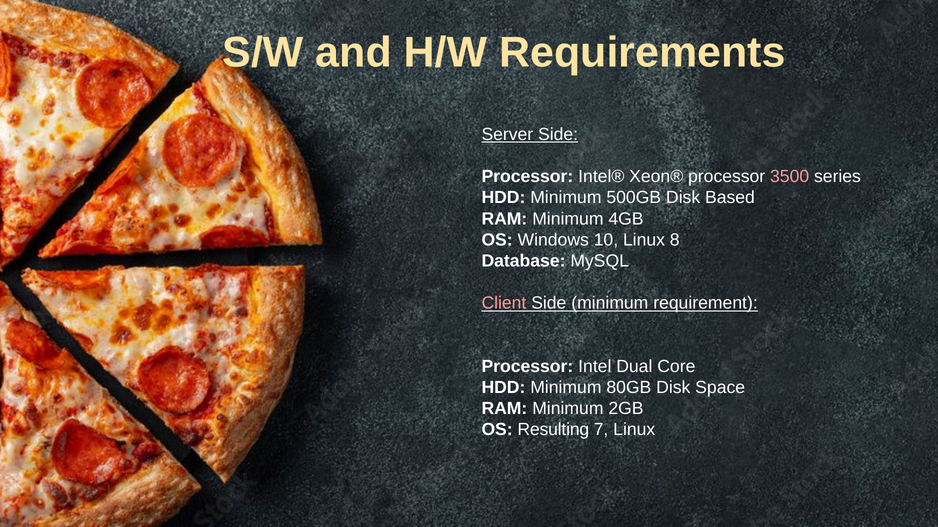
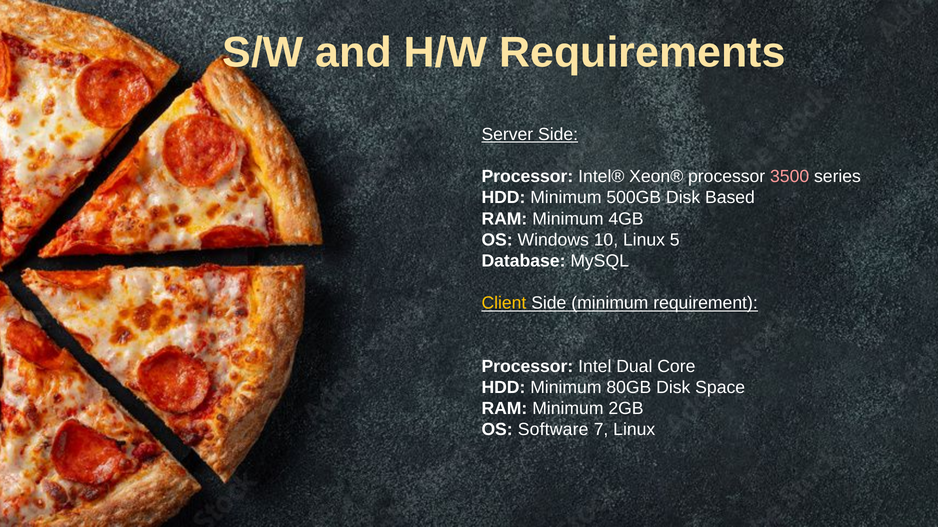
8: 8 -> 5
Client colour: pink -> yellow
Resulting: Resulting -> Software
